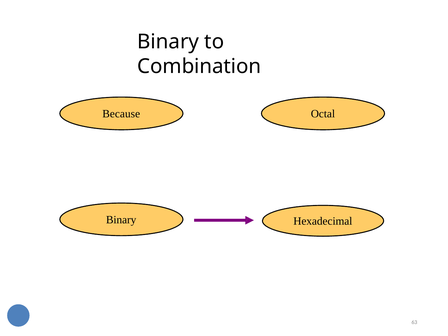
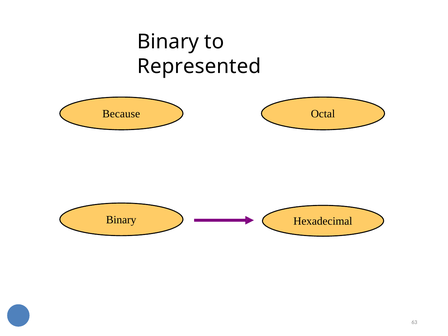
Combination: Combination -> Represented
